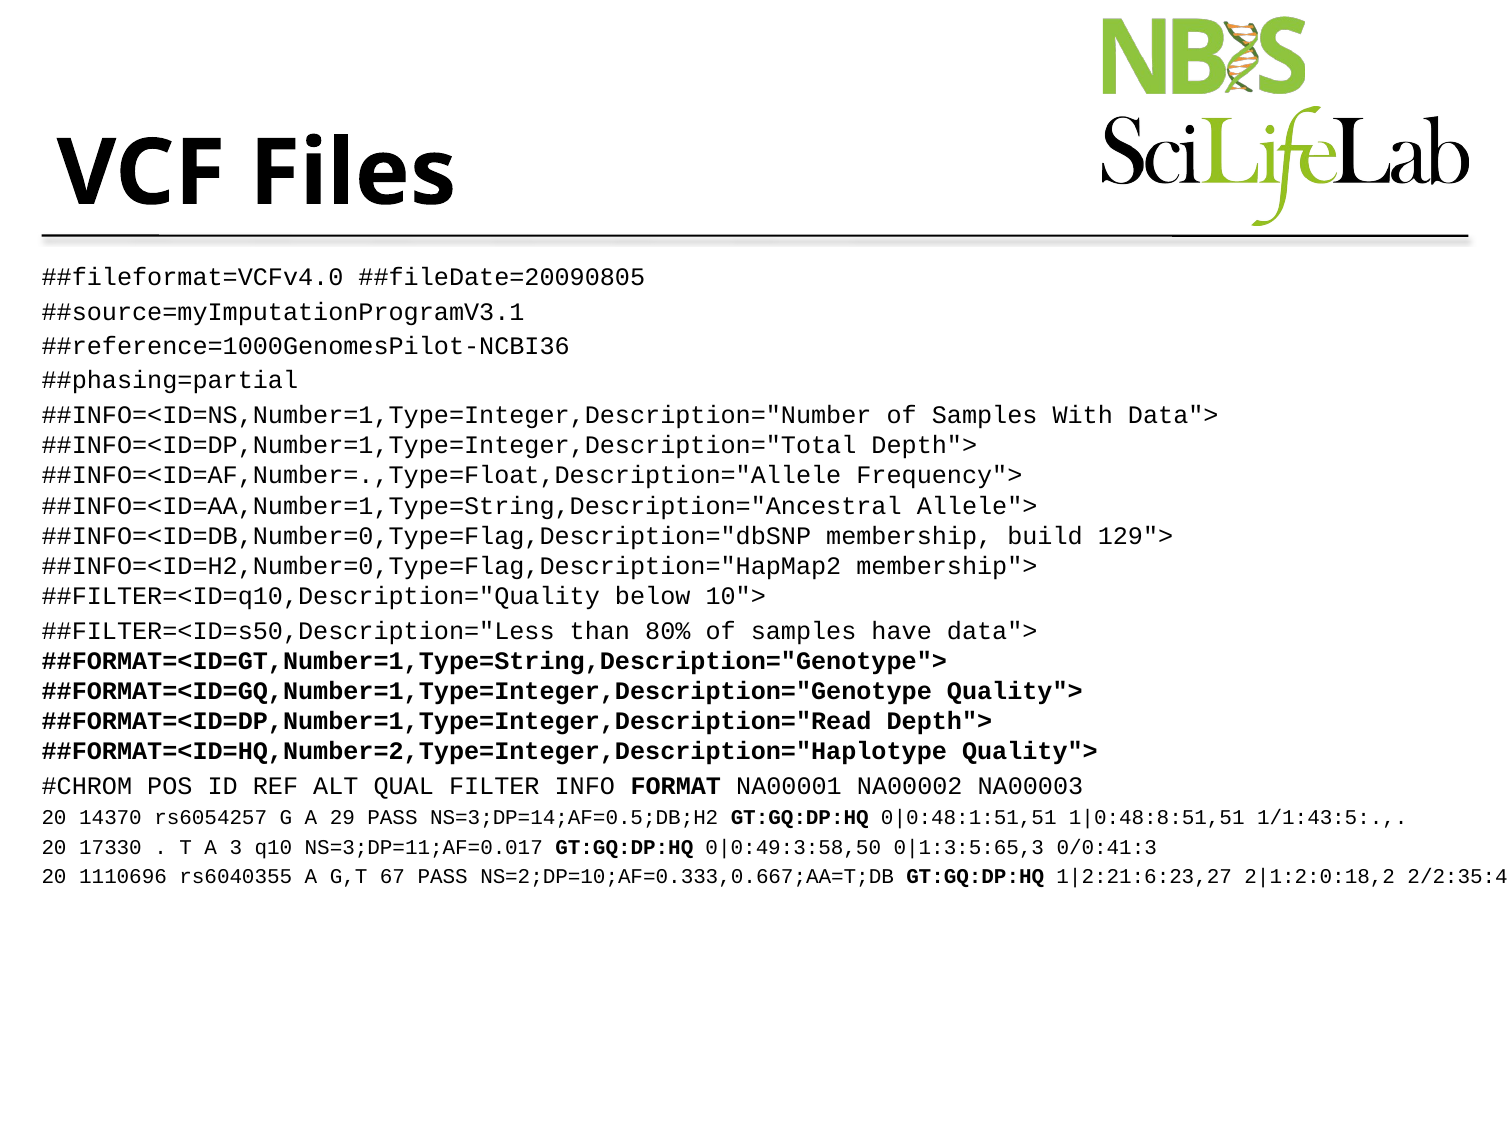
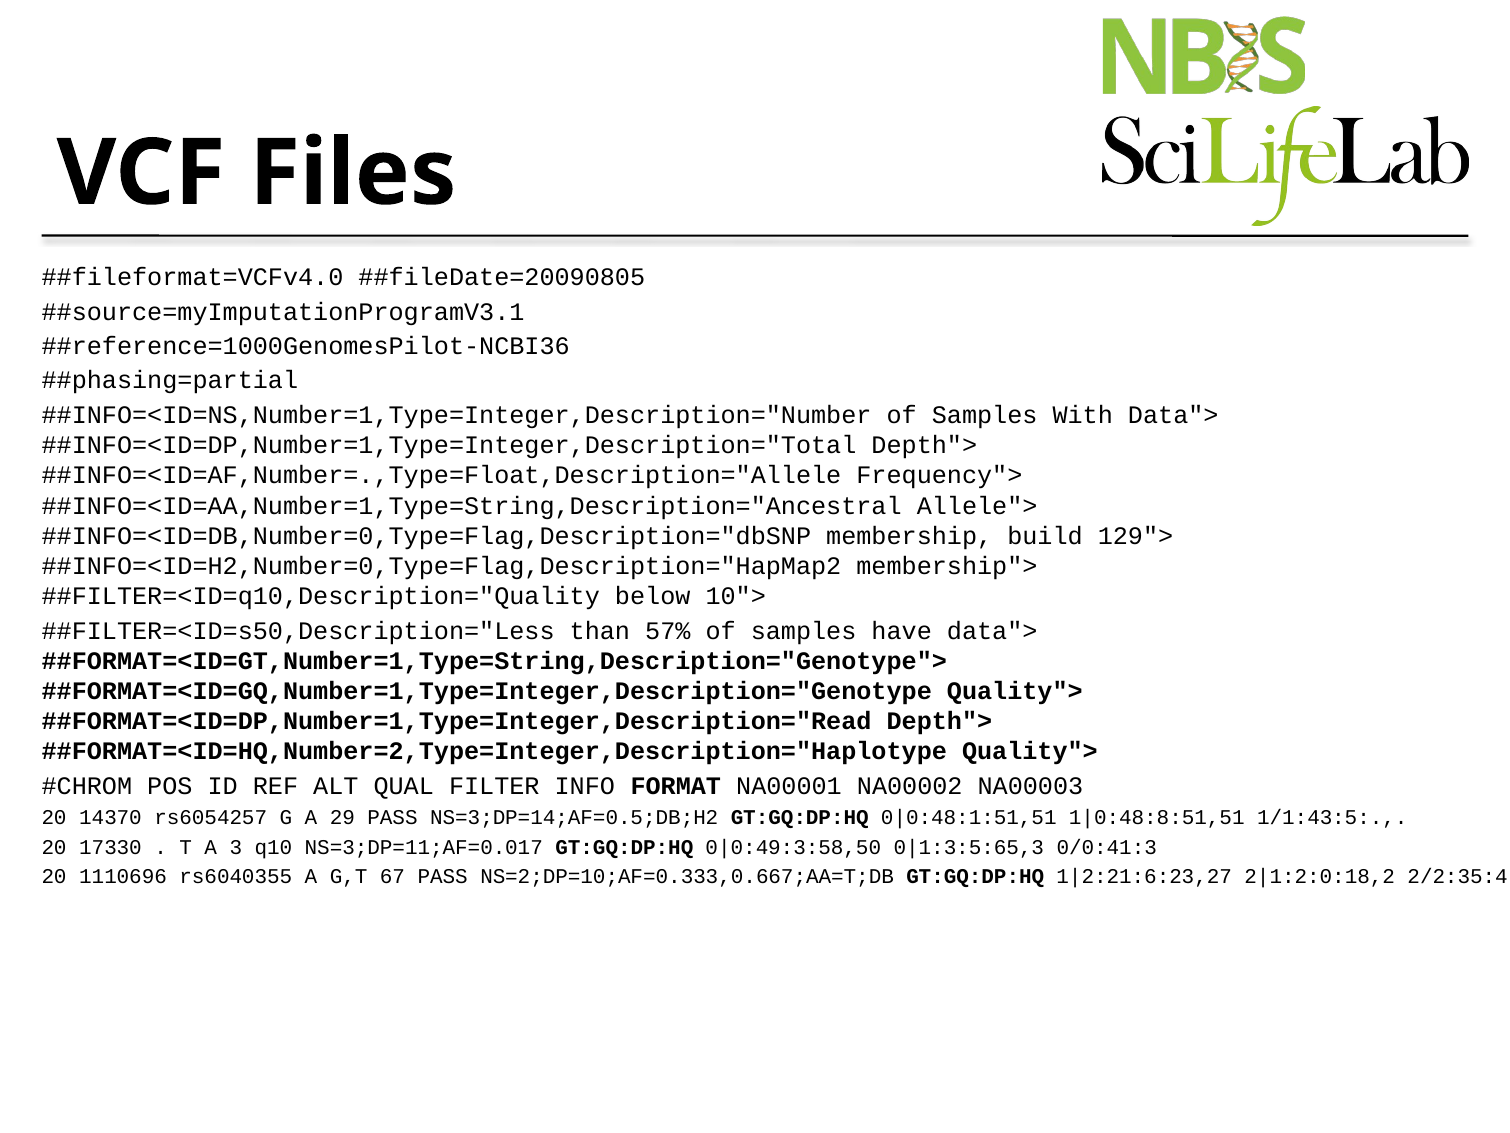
80%: 80% -> 57%
